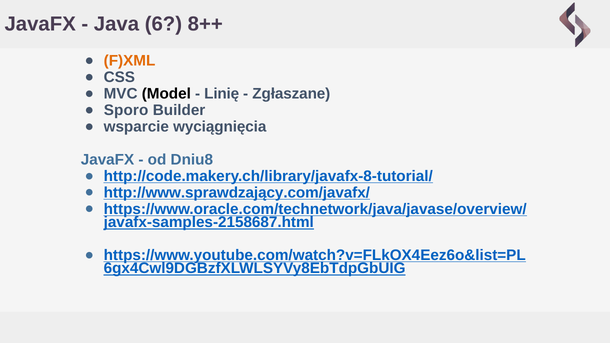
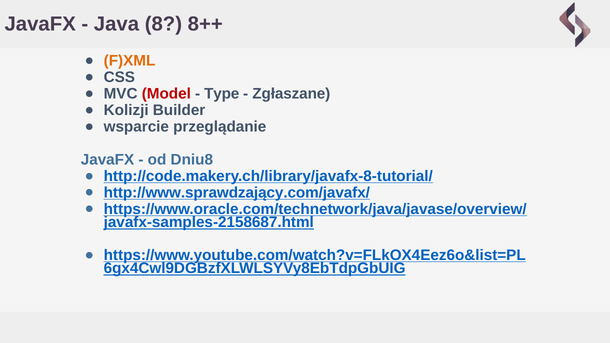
6: 6 -> 8
Model colour: black -> red
Linię: Linię -> Type
Sporo: Sporo -> Kolizji
wyciągnięcia: wyciągnięcia -> przeglądanie
